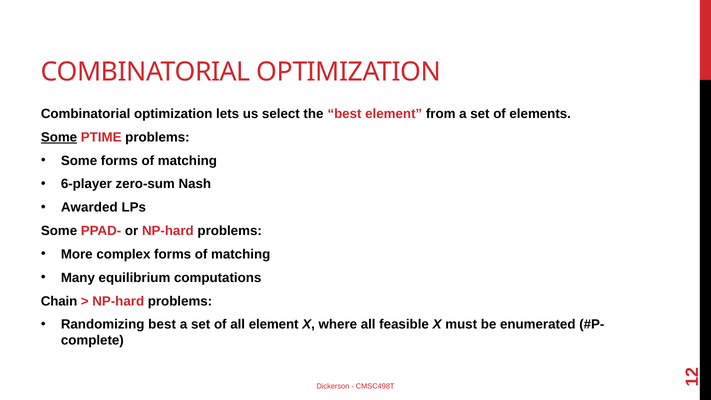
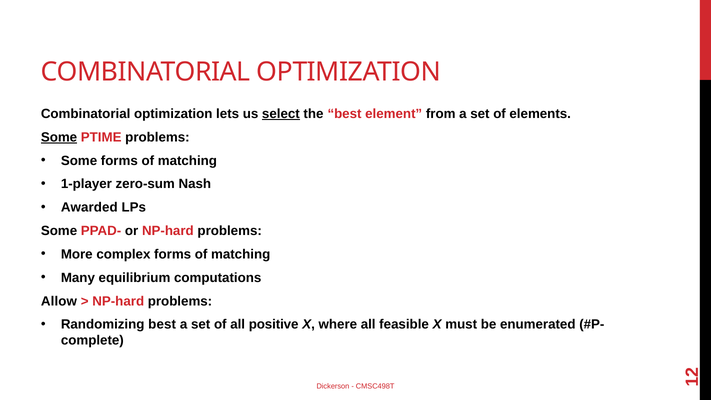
select underline: none -> present
6-player: 6-player -> 1-player
Chain: Chain -> Allow
all element: element -> positive
